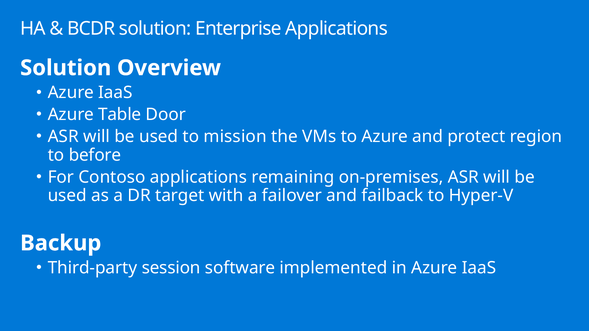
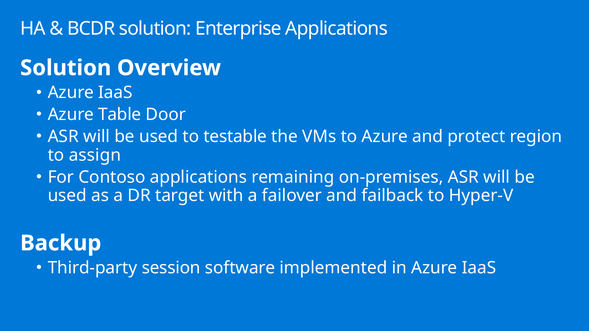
mission: mission -> testable
before: before -> assign
